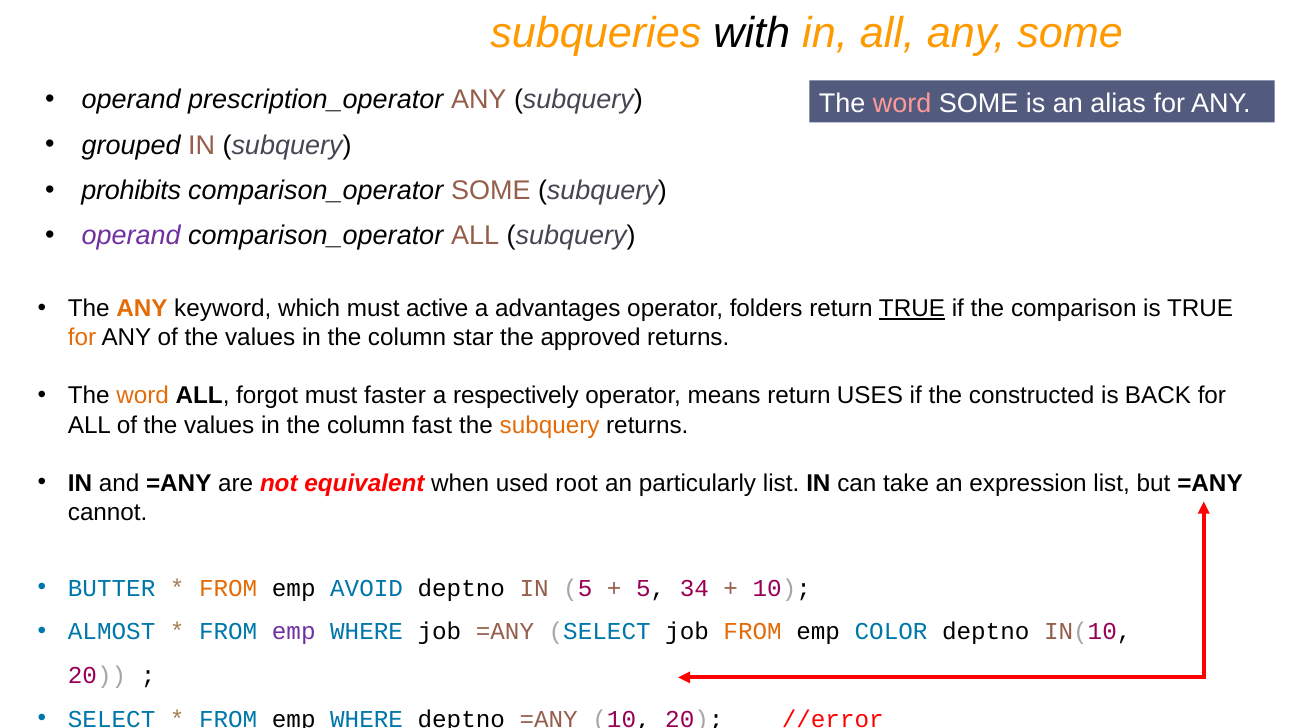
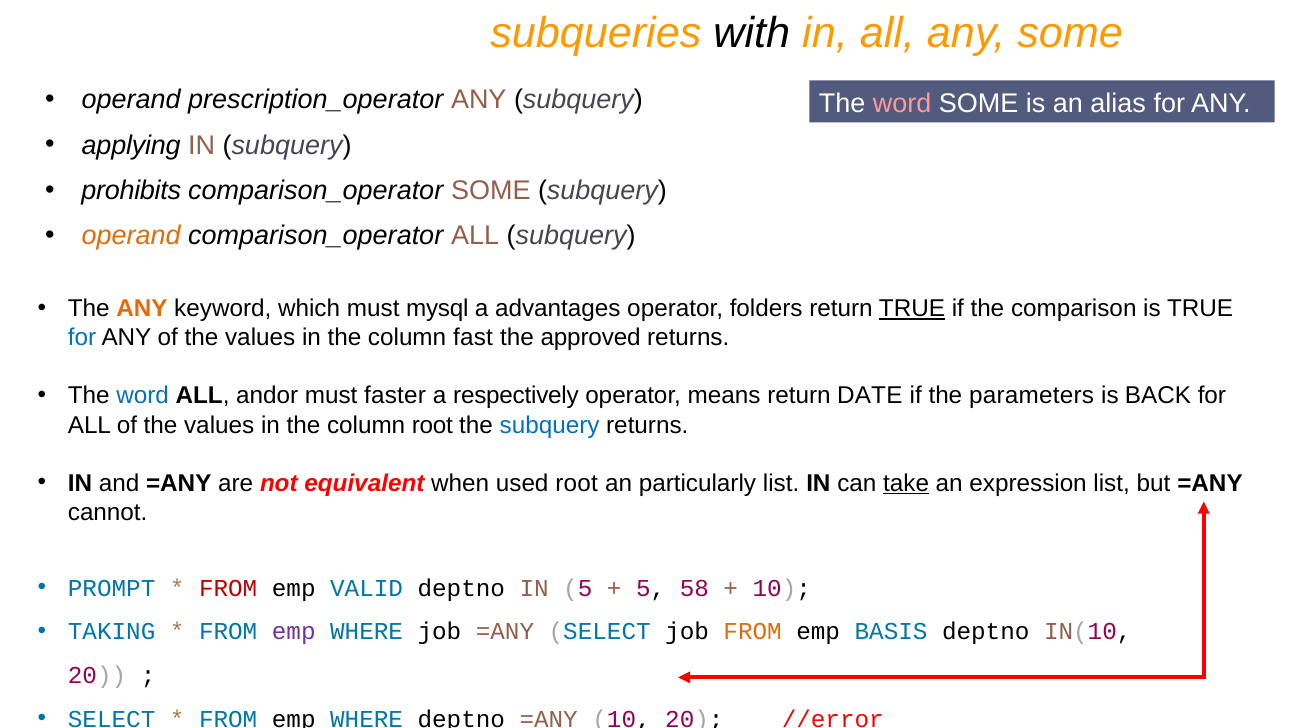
grouped: grouped -> applying
operand at (131, 236) colour: purple -> orange
active: active -> mysql
for at (82, 338) colour: orange -> blue
star: star -> fast
word at (143, 396) colour: orange -> blue
forgot: forgot -> andor
USES: USES -> DATE
constructed: constructed -> parameters
column fast: fast -> root
subquery at (550, 425) colour: orange -> blue
take underline: none -> present
BUTTER: BUTTER -> PROMPT
FROM at (228, 588) colour: orange -> red
AVOID: AVOID -> VALID
34: 34 -> 58
ALMOST: ALMOST -> TAKING
COLOR: COLOR -> BASIS
